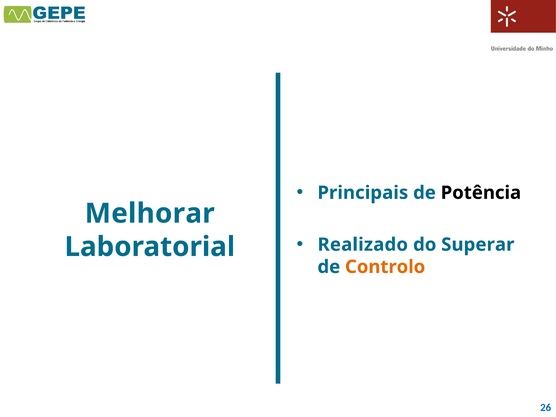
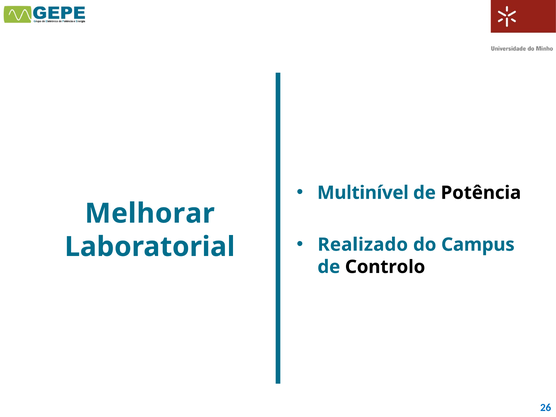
Principais: Principais -> Multinível
Superar: Superar -> Campus
Controlo colour: orange -> black
